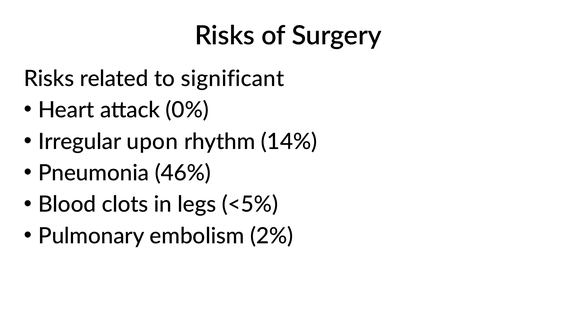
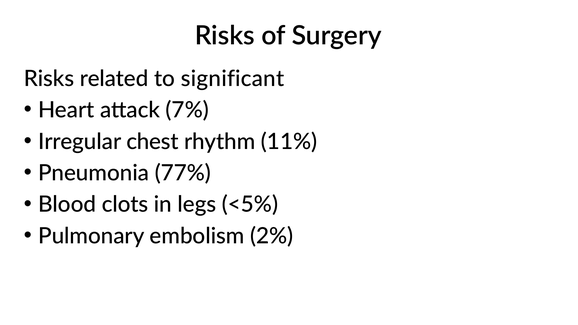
0%: 0% -> 7%
upon: upon -> chest
14%: 14% -> 11%
46%: 46% -> 77%
